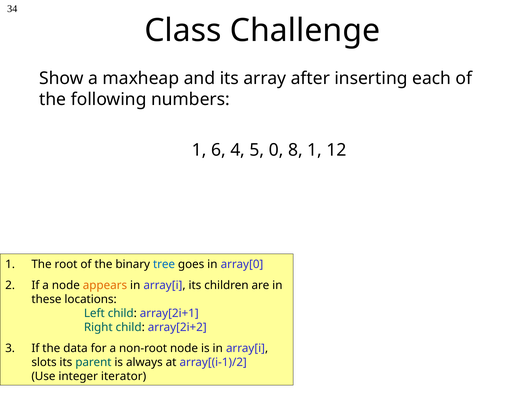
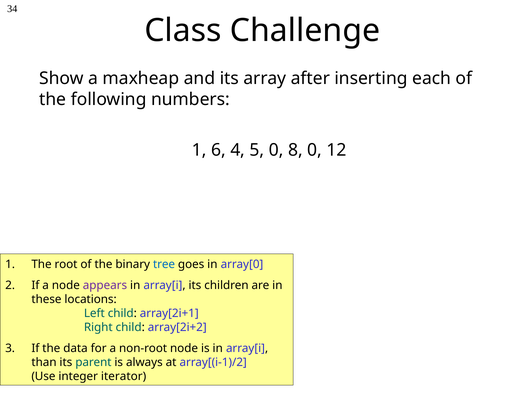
8 1: 1 -> 0
appears colour: orange -> purple
slots: slots -> than
